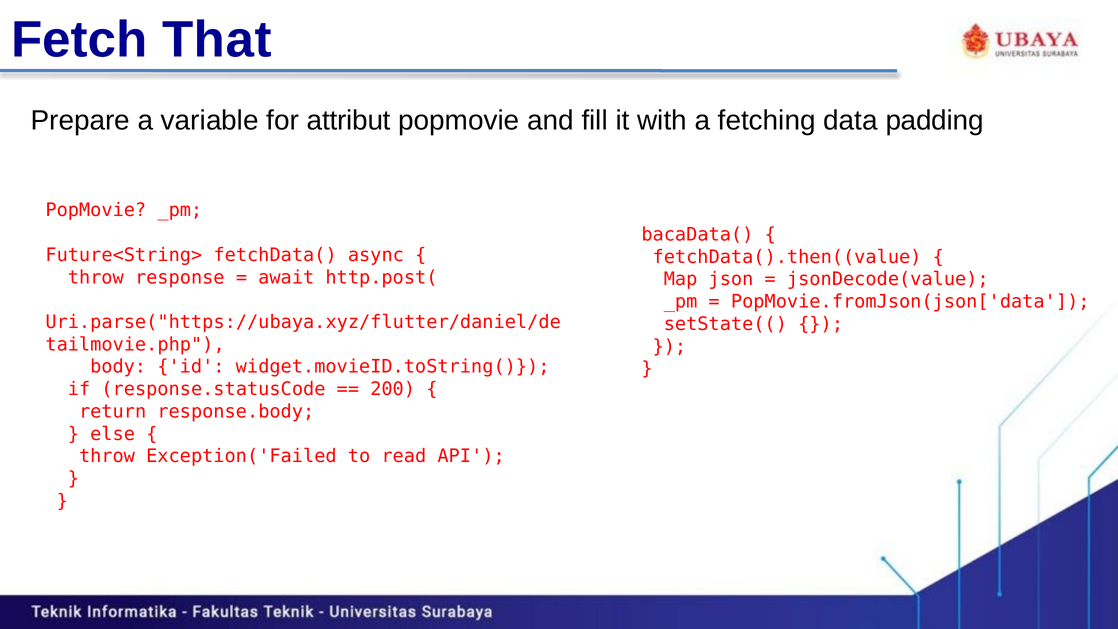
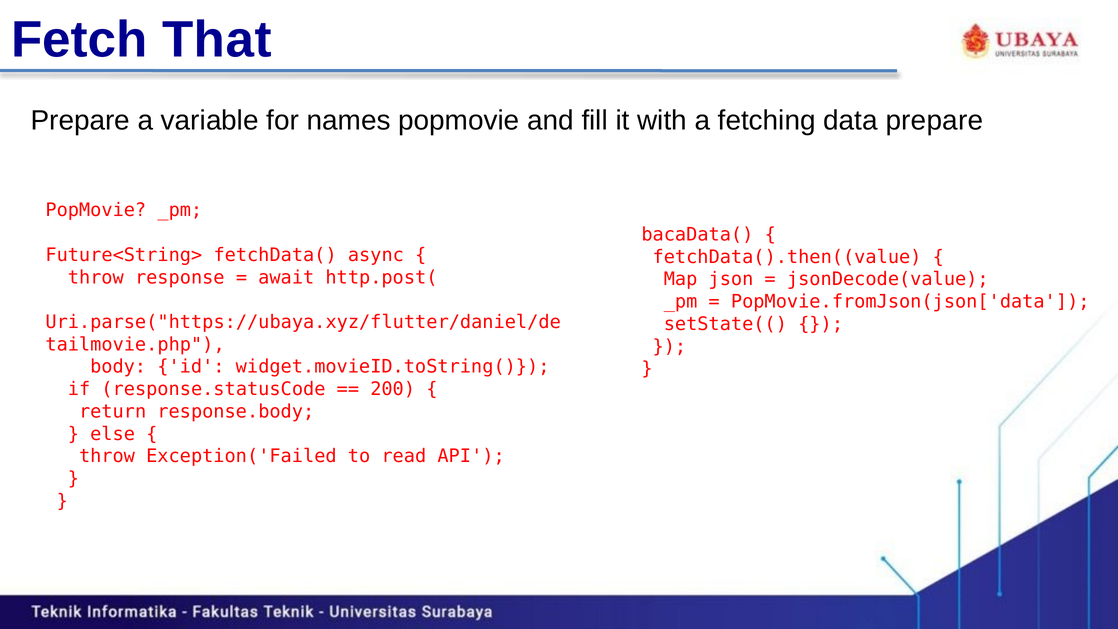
attribut: attribut -> names
data padding: padding -> prepare
